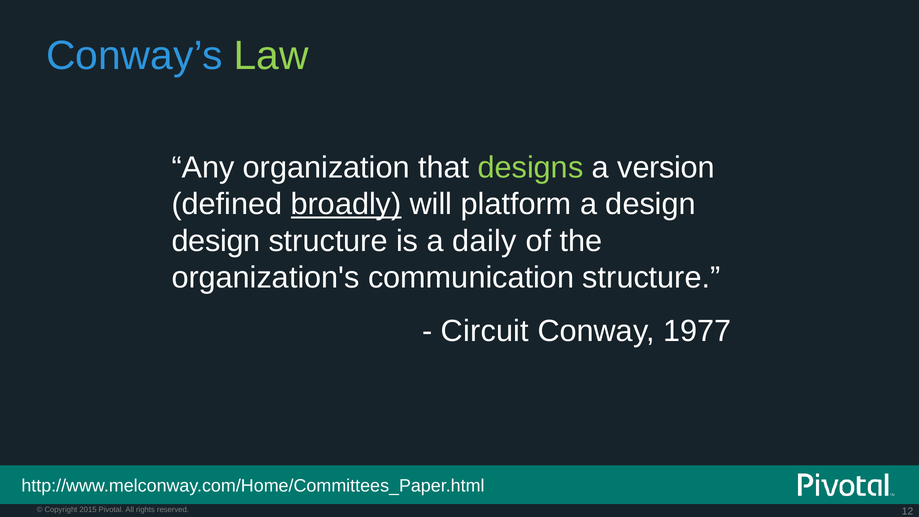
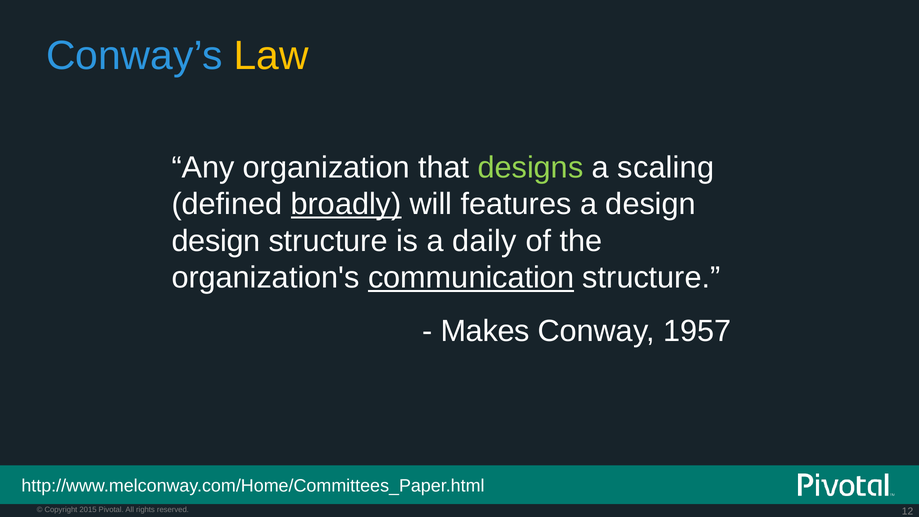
Law colour: light green -> yellow
version: version -> scaling
platform: platform -> features
communication underline: none -> present
Circuit: Circuit -> Makes
1977: 1977 -> 1957
